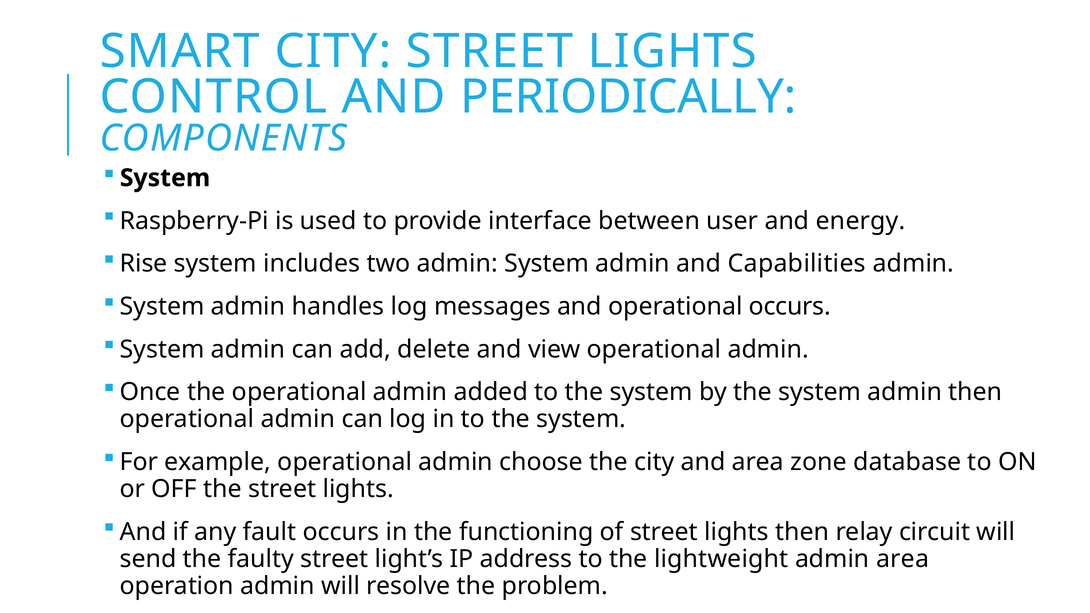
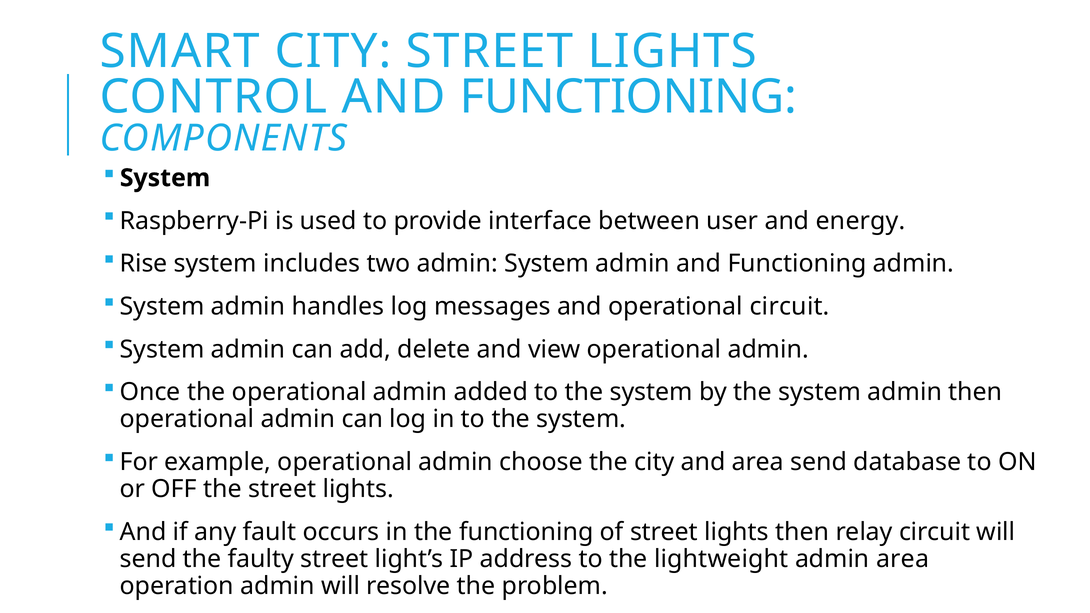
CONTROL AND PERIODICALLY: PERIODICALLY -> FUNCTIONING
admin and Capabilities: Capabilities -> Functioning
operational occurs: occurs -> circuit
area zone: zone -> send
